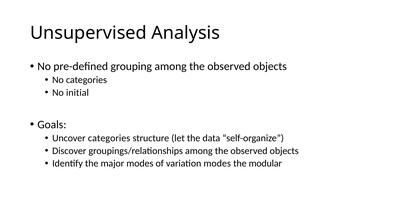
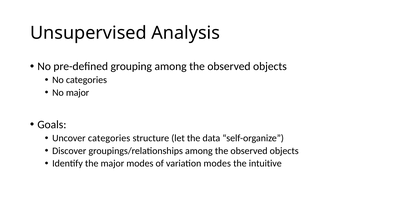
No initial: initial -> major
modular: modular -> intuitive
